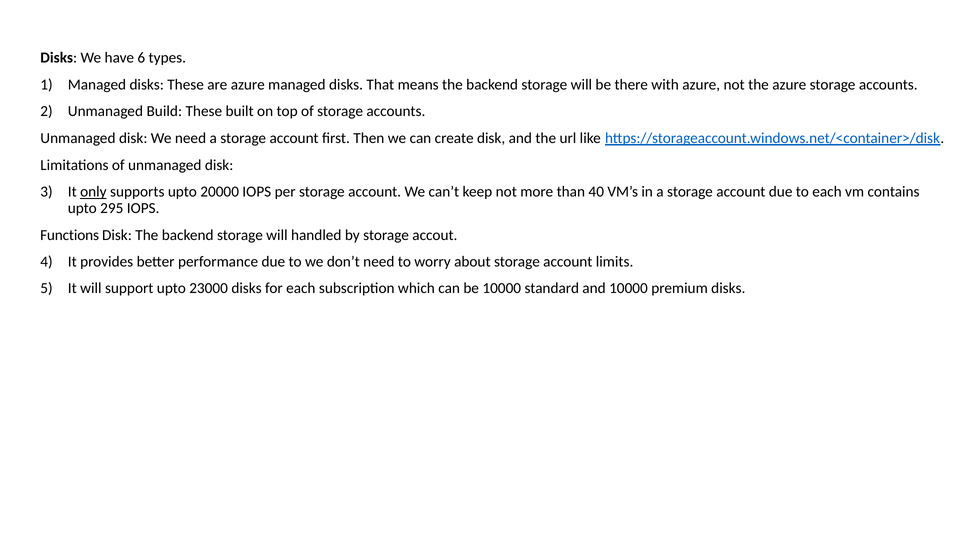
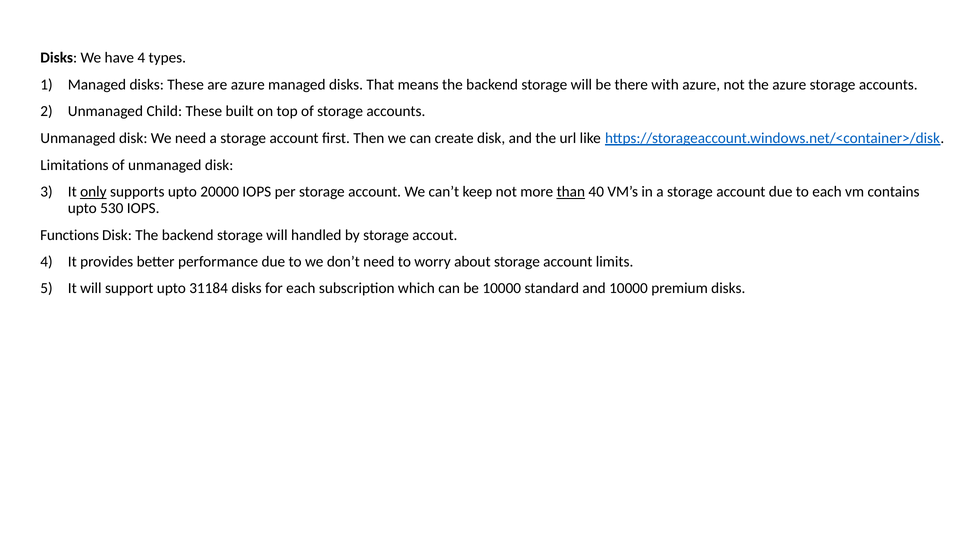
have 6: 6 -> 4
Build: Build -> Child
than underline: none -> present
295: 295 -> 530
23000: 23000 -> 31184
